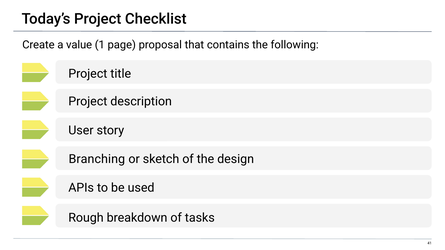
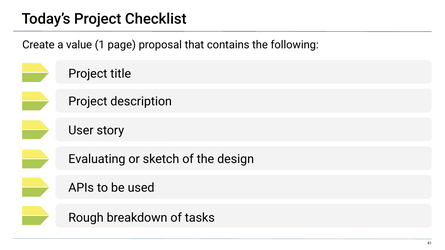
Branching: Branching -> Evaluating
